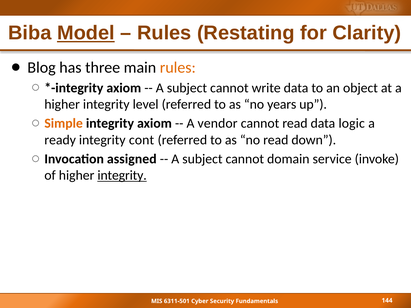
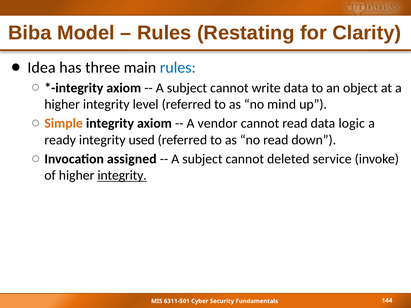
Model underline: present -> none
Blog: Blog -> Idea
rules at (178, 68) colour: orange -> blue
years: years -> mind
cont: cont -> used
domain: domain -> deleted
